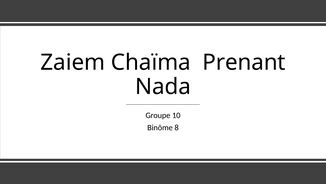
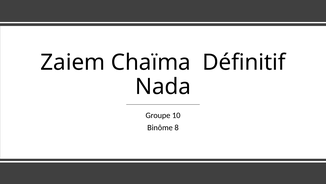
Prenant: Prenant -> Définitif
